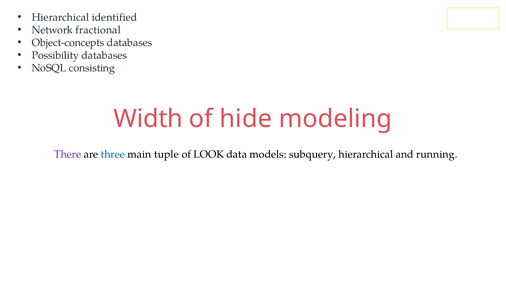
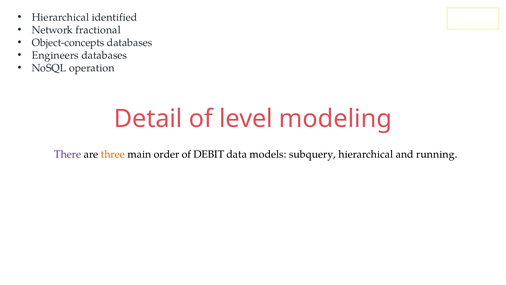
Possibility: Possibility -> Engineers
consisting: consisting -> operation
Width: Width -> Detail
hide: hide -> level
three colour: blue -> orange
tuple: tuple -> order
LOOK: LOOK -> DEBIT
